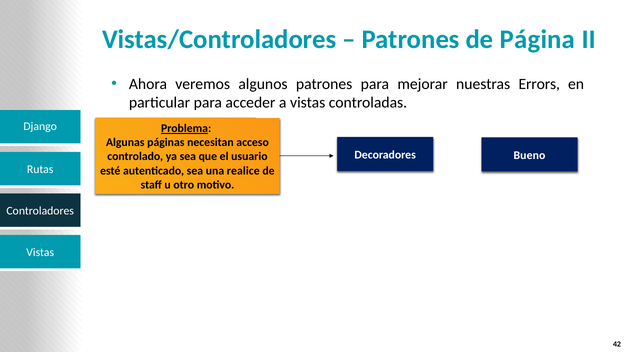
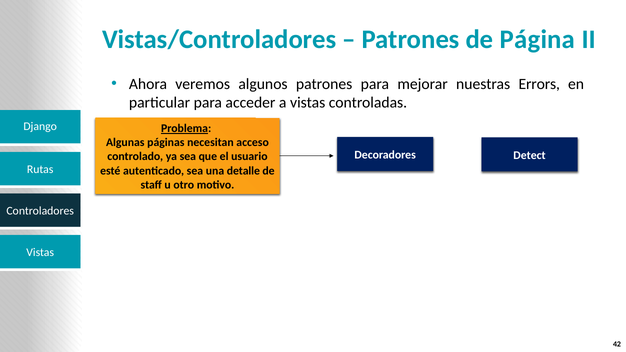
Bueno: Bueno -> Detect
realice: realice -> detalle
